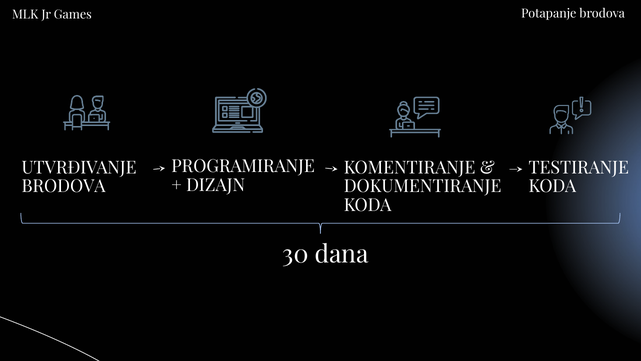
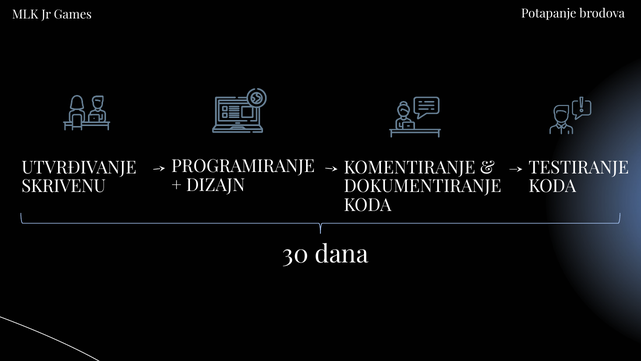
BRODOVA at (64, 186): BRODOVA -> SKRIVENU
